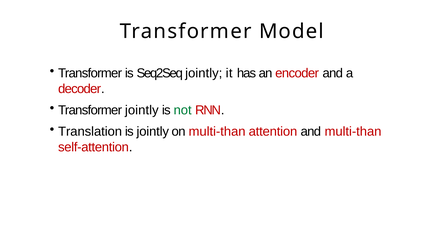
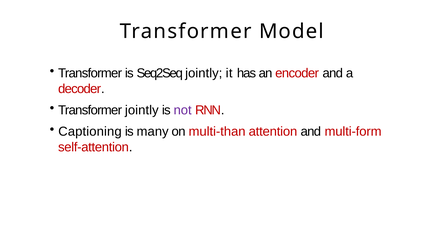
not colour: green -> purple
Translation: Translation -> Captioning
is jointly: jointly -> many
and multi-than: multi-than -> multi-form
